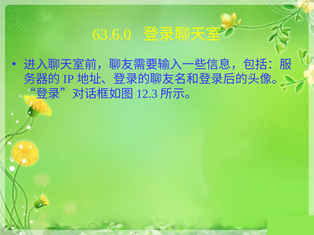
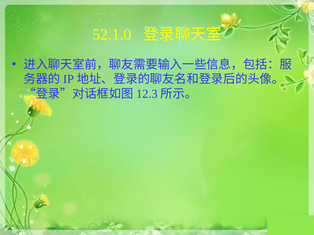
63.6.0: 63.6.0 -> 52.1.0
